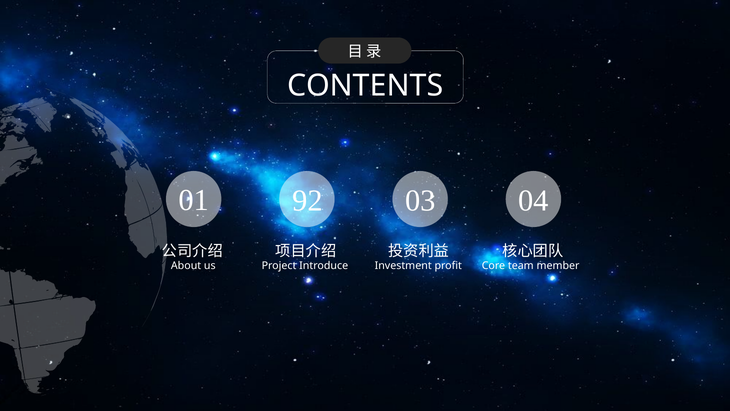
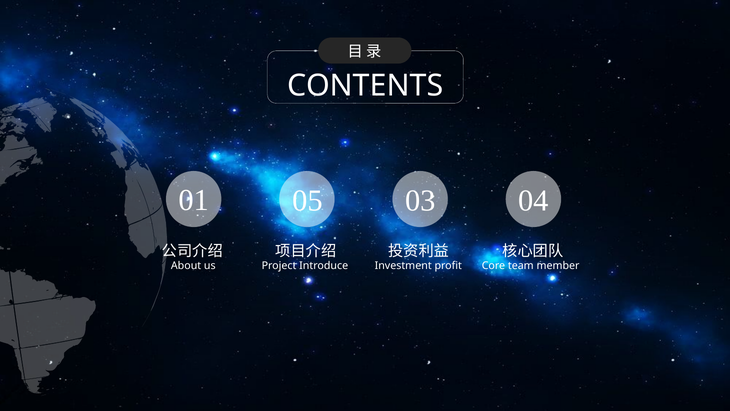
92: 92 -> 05
